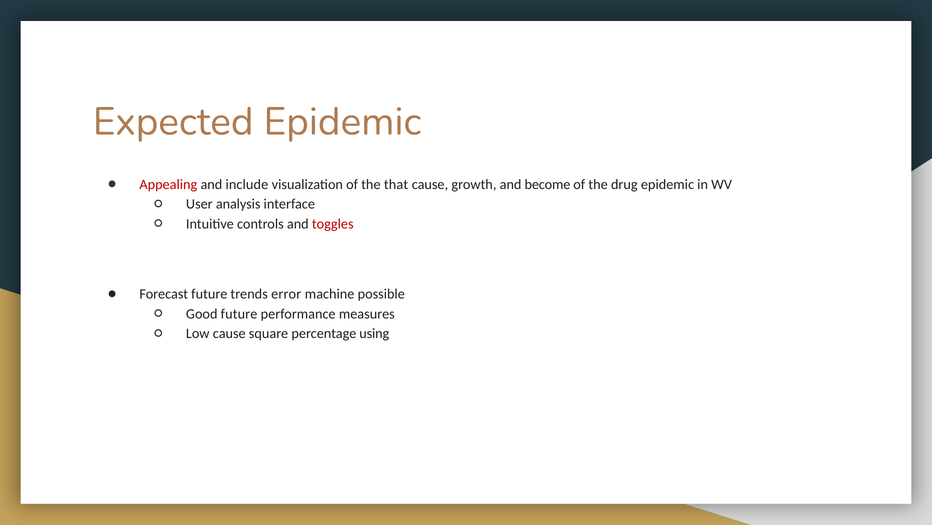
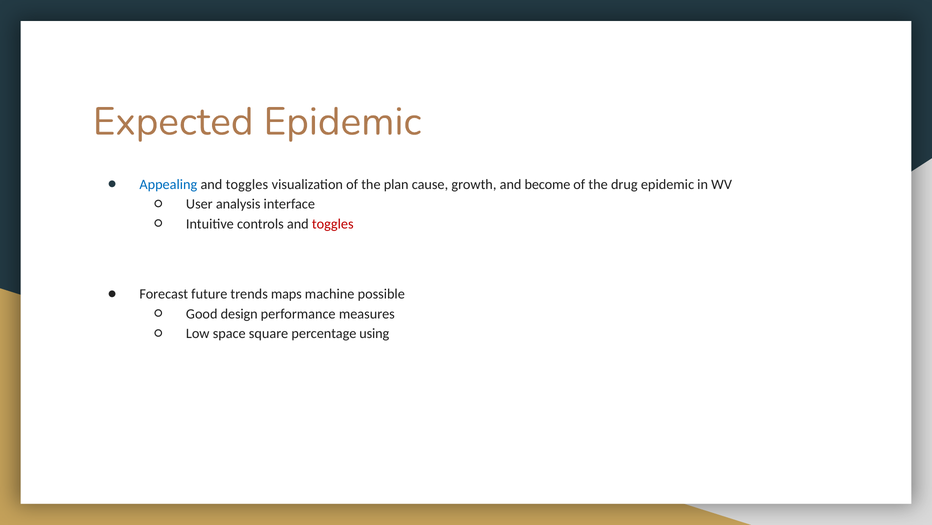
Appealing colour: red -> blue
include at (247, 184): include -> toggles
that: that -> plan
error: error -> maps
Good future: future -> design
Low cause: cause -> space
